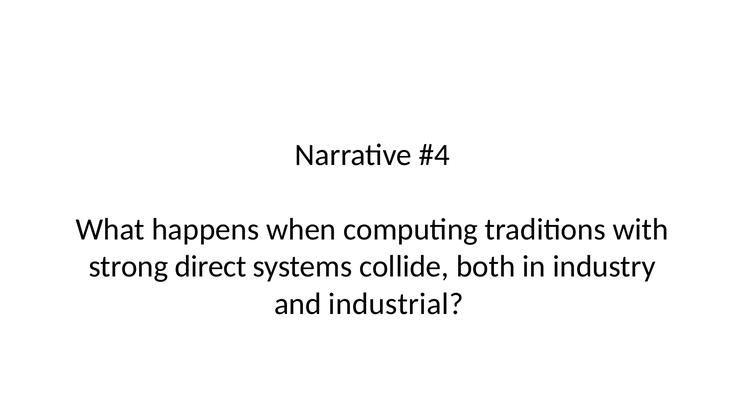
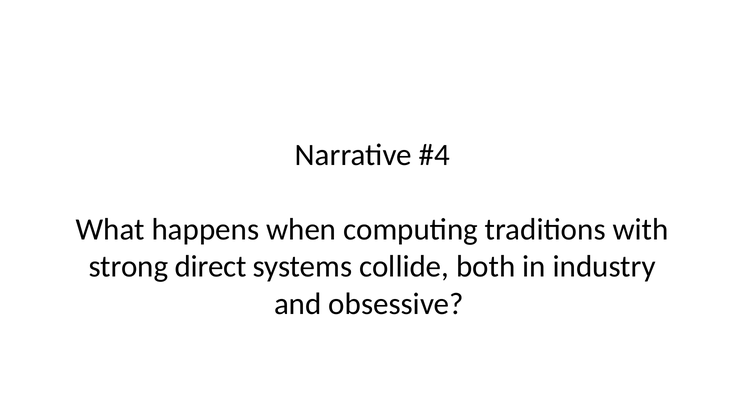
industrial: industrial -> obsessive
